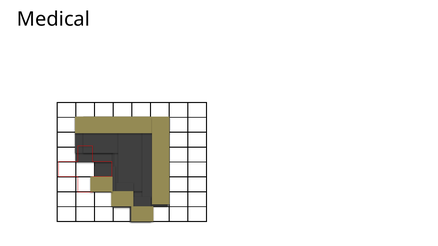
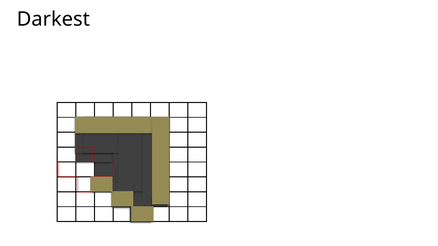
Medical: Medical -> Darkest
